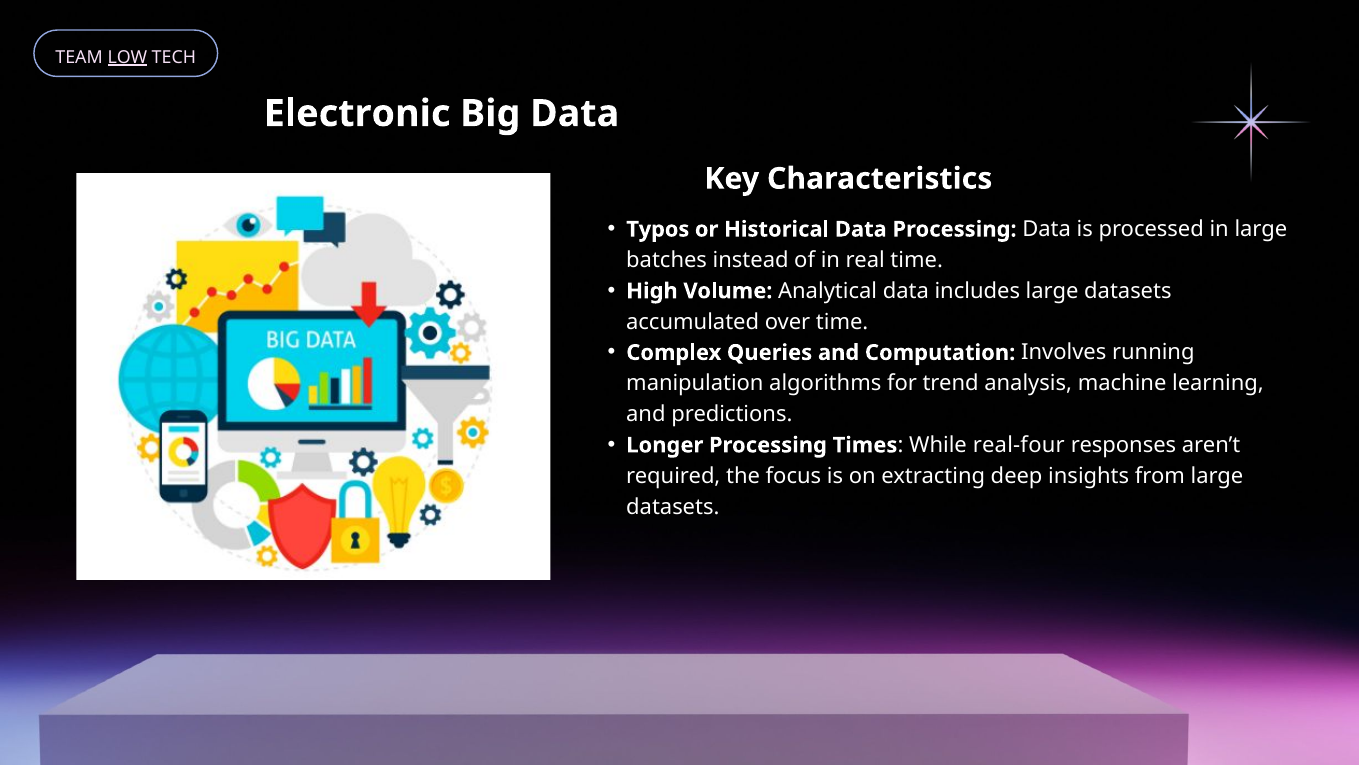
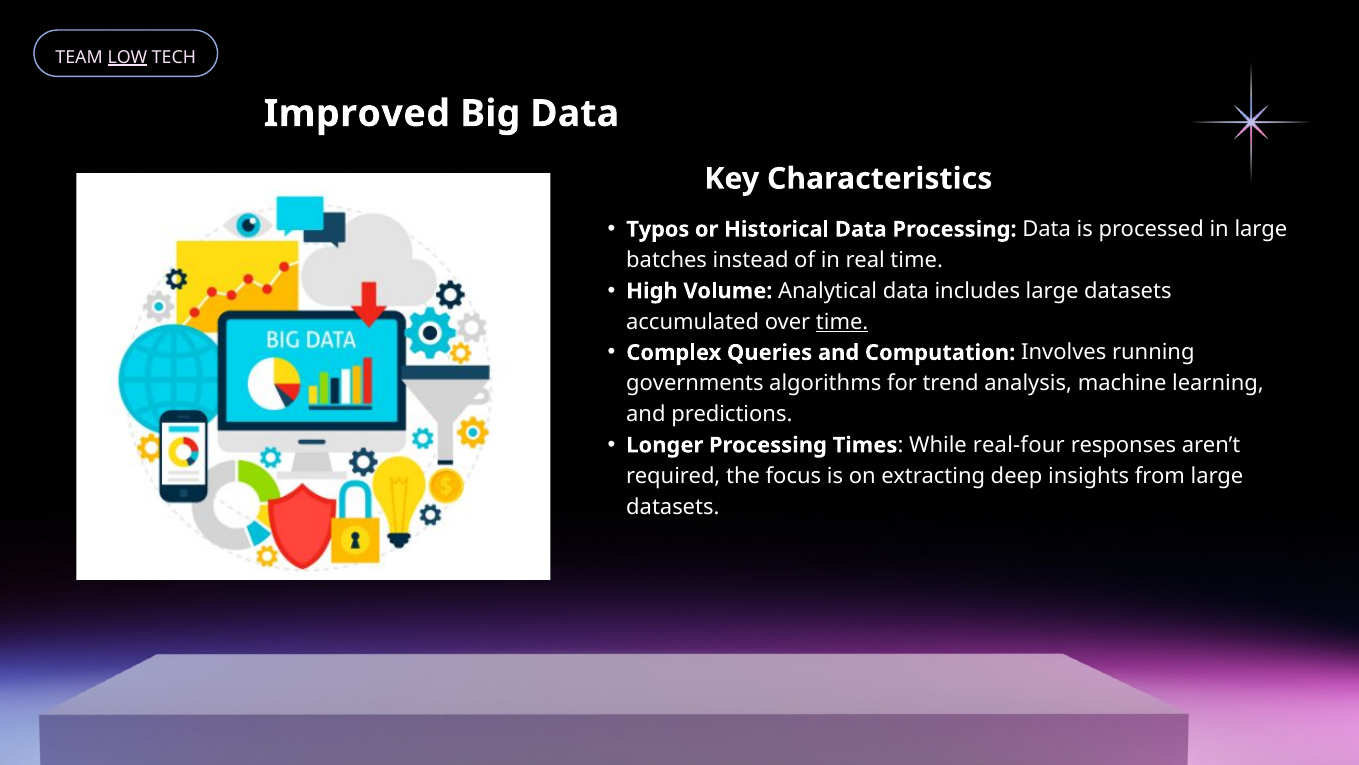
Electronic: Electronic -> Improved
time at (842, 322) underline: none -> present
manipulation: manipulation -> governments
